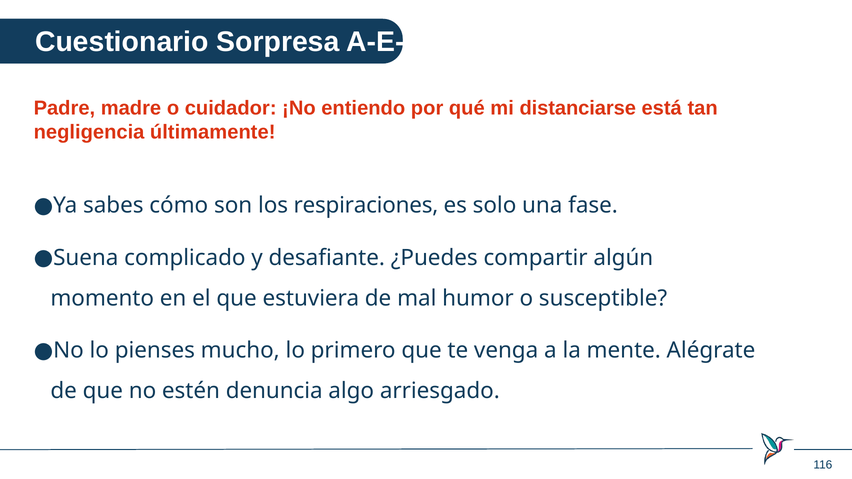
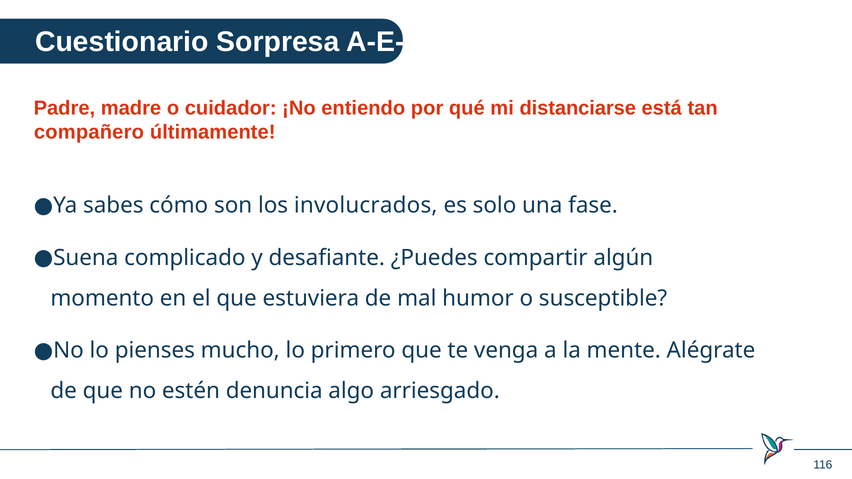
negligencia: negligencia -> compañero
respiraciones: respiraciones -> involucrados
